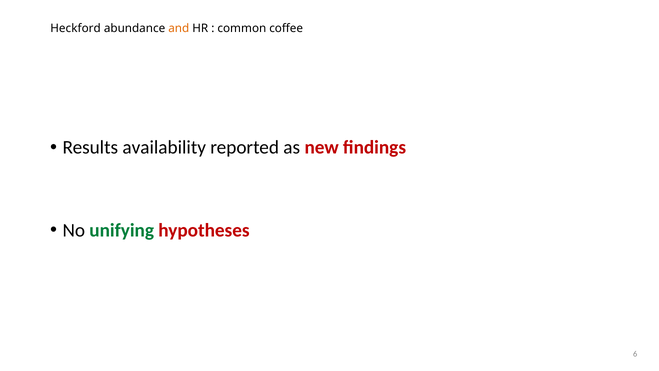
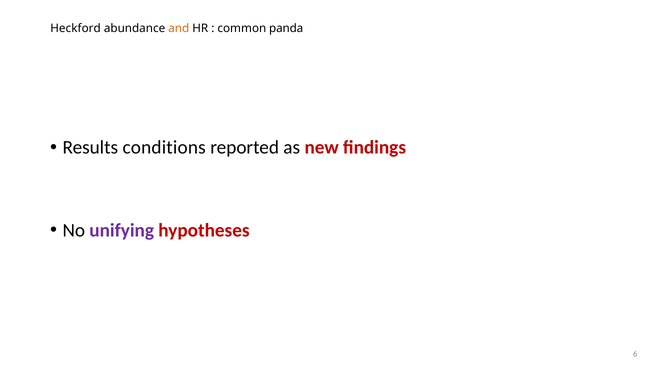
coffee: coffee -> panda
availability: availability -> conditions
unifying colour: green -> purple
